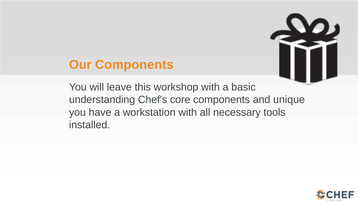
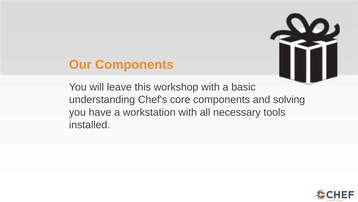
unique: unique -> solving
